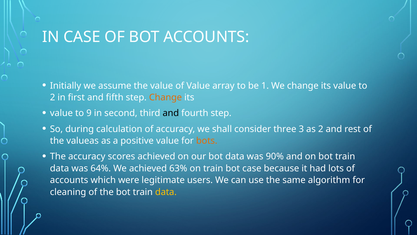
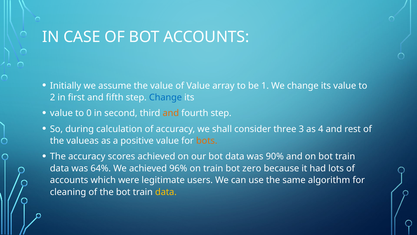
Change at (165, 97) colour: orange -> blue
9: 9 -> 0
and at (171, 113) colour: black -> orange
as 2: 2 -> 4
63%: 63% -> 96%
bot case: case -> zero
